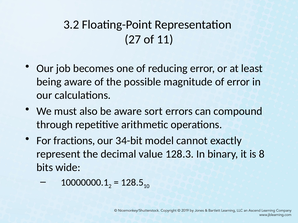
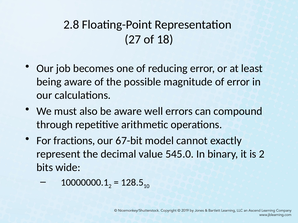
3.2: 3.2 -> 2.8
11: 11 -> 18
sort: sort -> well
34-bit: 34-bit -> 67-bit
128.3: 128.3 -> 545.0
is 8: 8 -> 2
